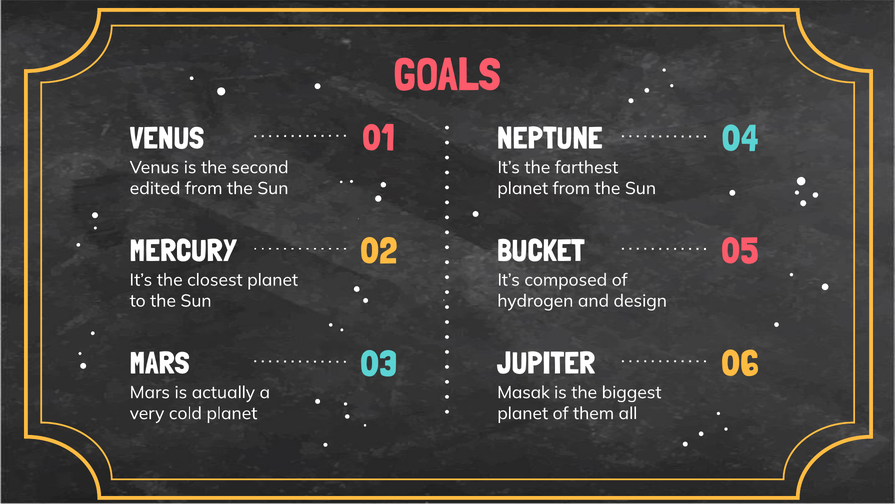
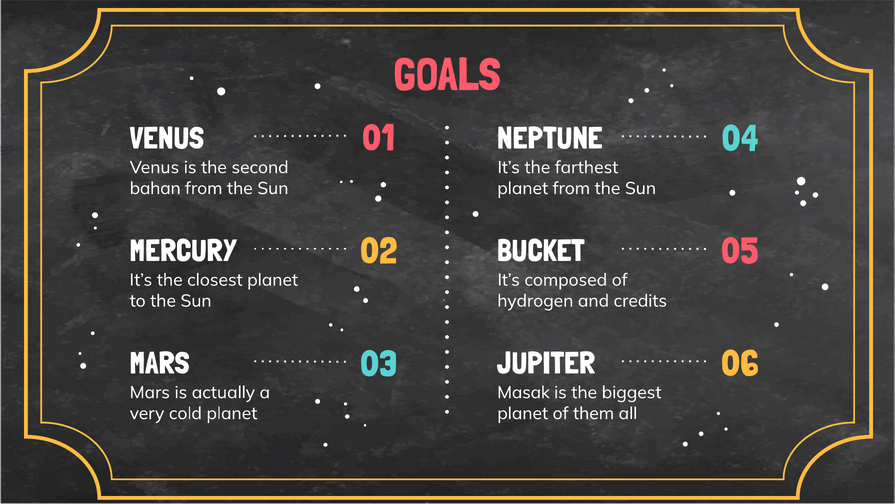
edited: edited -> bahan
design: design -> credits
